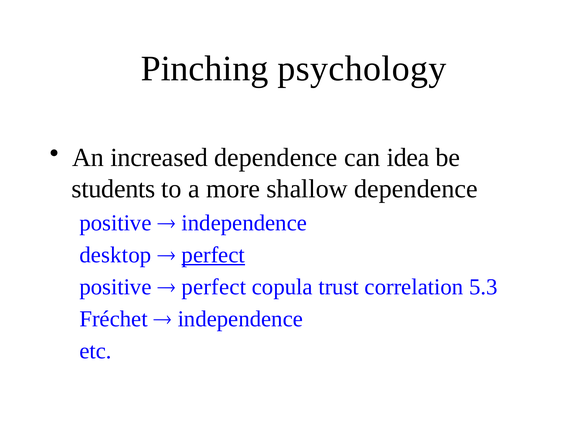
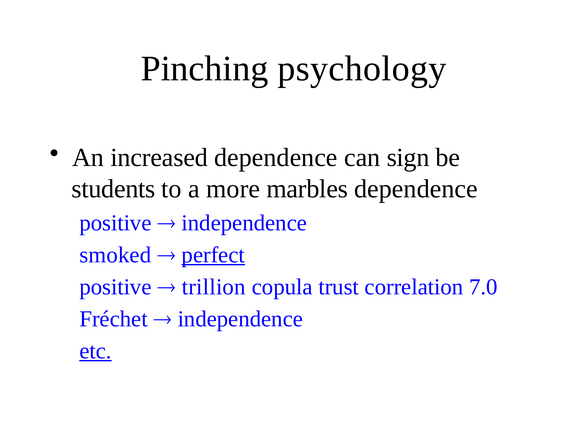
idea: idea -> sign
shallow: shallow -> marbles
desktop: desktop -> smoked
perfect at (214, 287): perfect -> trillion
5.3: 5.3 -> 7.0
etc underline: none -> present
